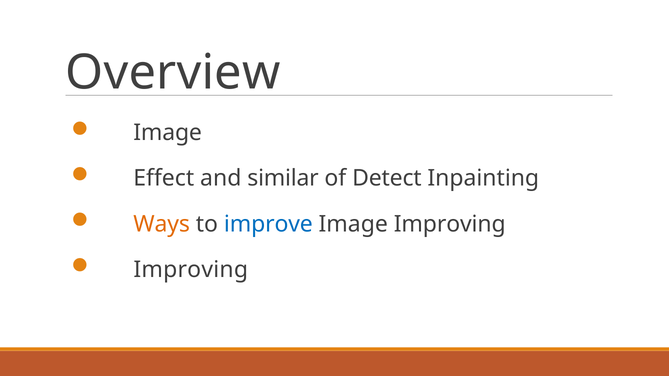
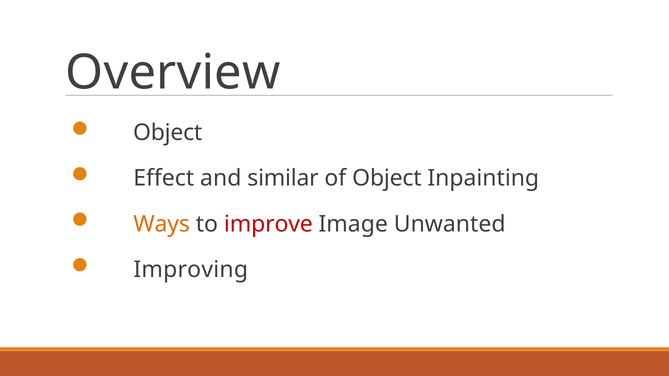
Image at (168, 133): Image -> Object
of Detect: Detect -> Object
improve colour: blue -> red
Image Improving: Improving -> Unwanted
